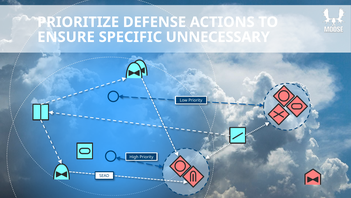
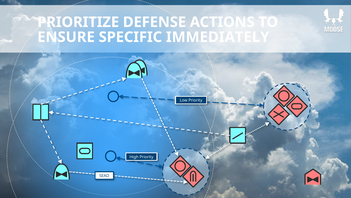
UNNECESSARY: UNNECESSARY -> IMMEDIATELY
